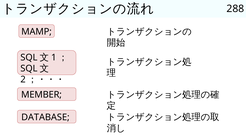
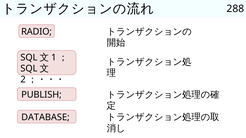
MAMP: MAMP -> RADIO
MEMBER: MEMBER -> PUBLISH
